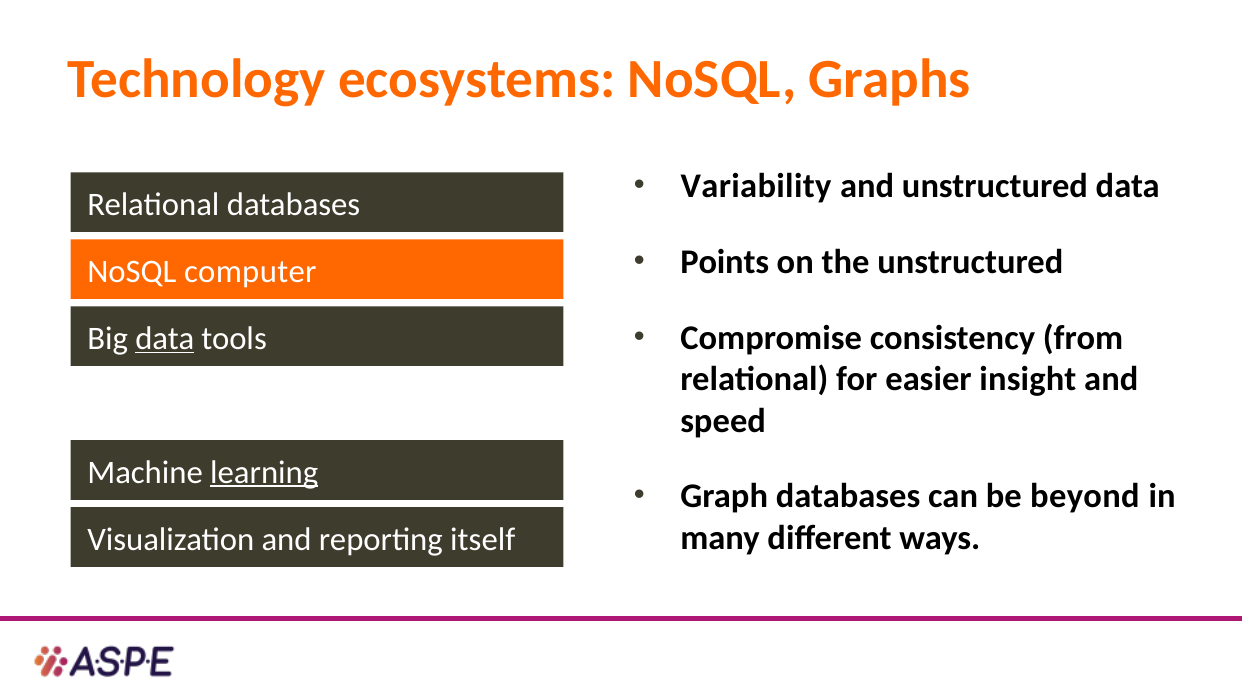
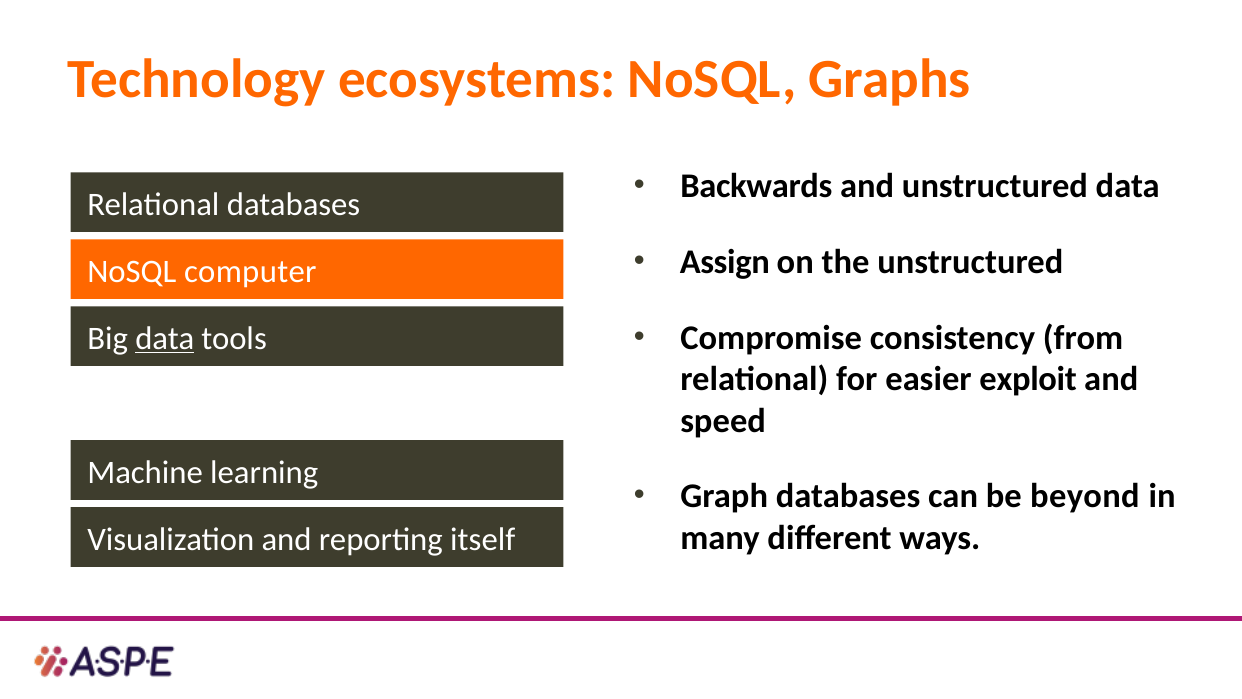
Variability: Variability -> Backwards
Points: Points -> Assign
insight: insight -> exploit
learning underline: present -> none
